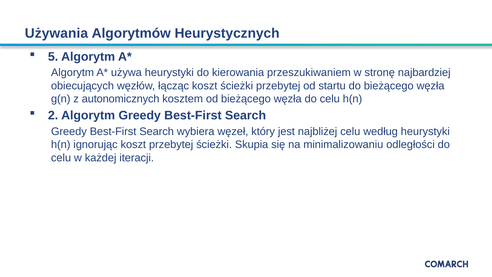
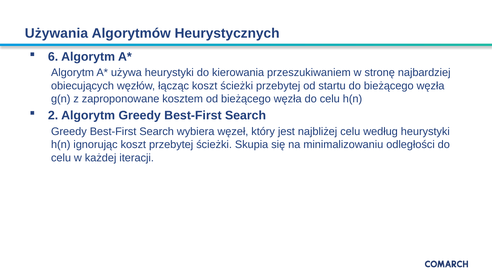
5: 5 -> 6
autonomicznych: autonomicznych -> zaproponowane
